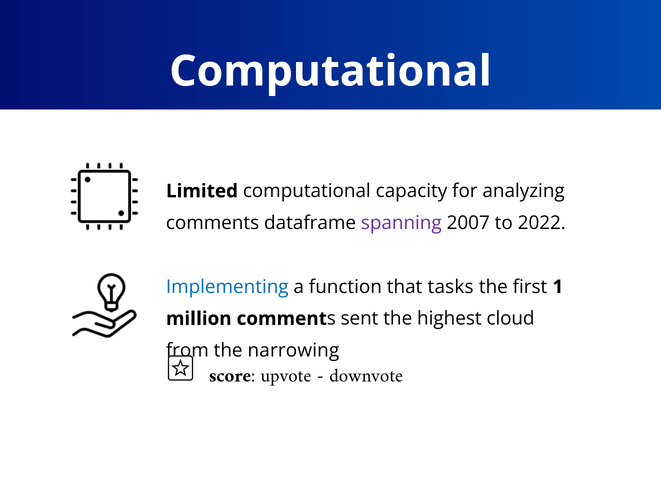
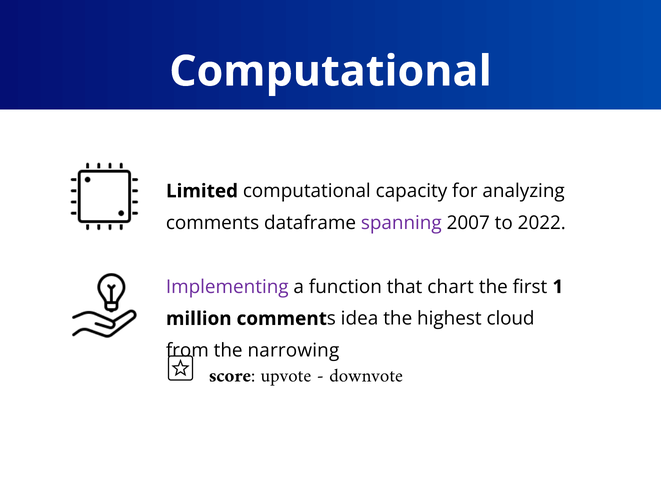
Implementing colour: blue -> purple
tasks: tasks -> chart
sent: sent -> idea
